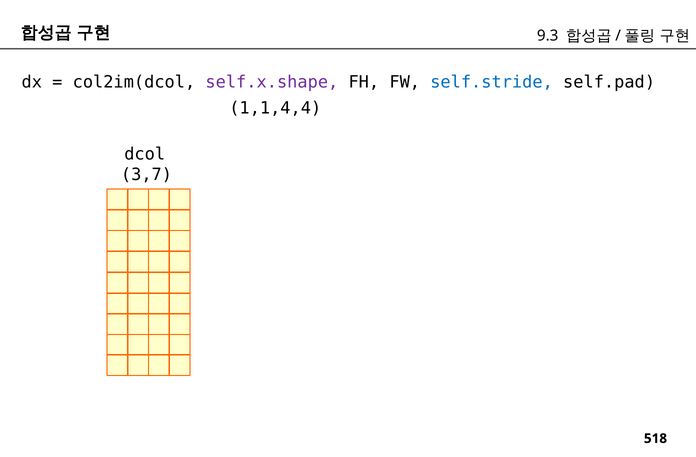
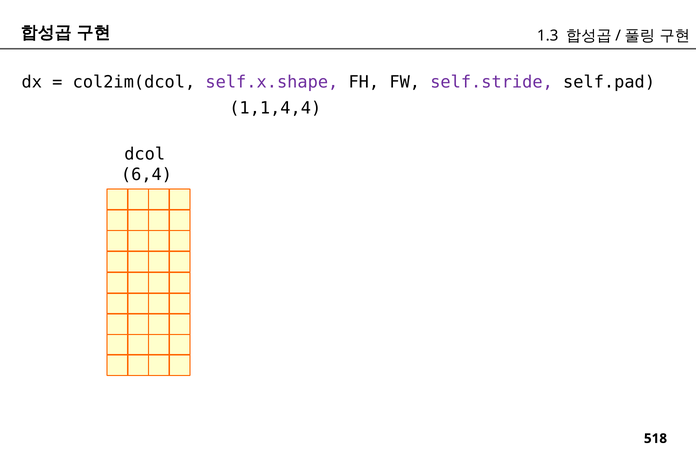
9.3: 9.3 -> 1.3
self.stride colour: blue -> purple
3,7: 3,7 -> 6,4
